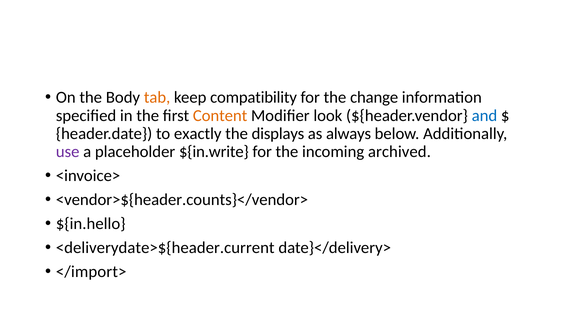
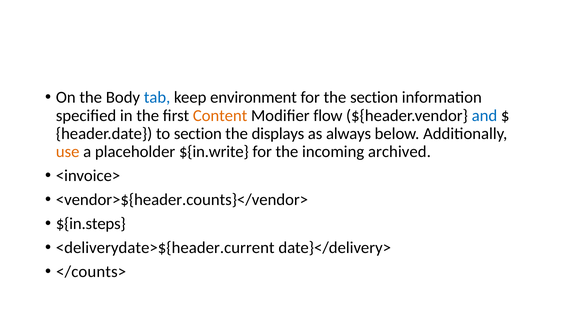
tab colour: orange -> blue
compatibility: compatibility -> environment
the change: change -> section
look: look -> flow
to exactly: exactly -> section
use colour: purple -> orange
${in.hello: ${in.hello -> ${in.steps
</import>: </import> -> </counts>
